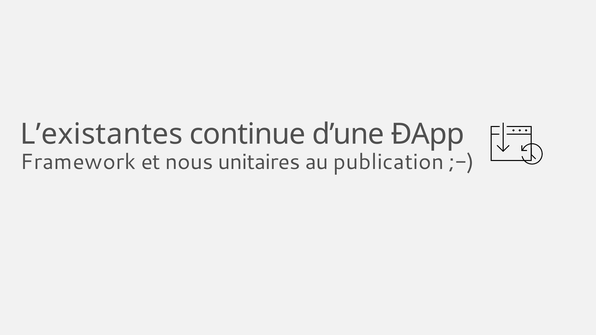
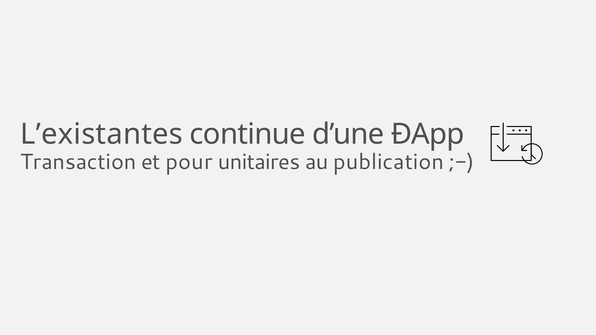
Framework: Framework -> Transaction
nous: nous -> pour
